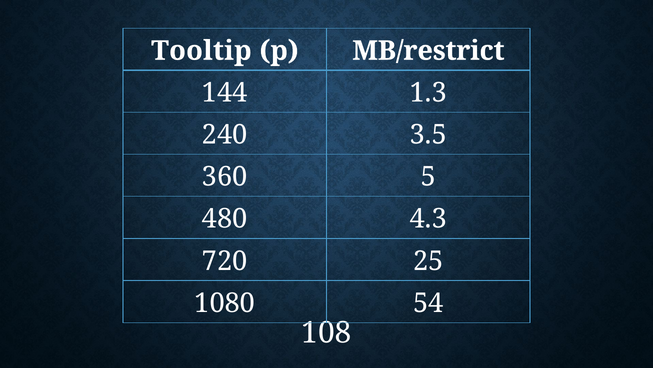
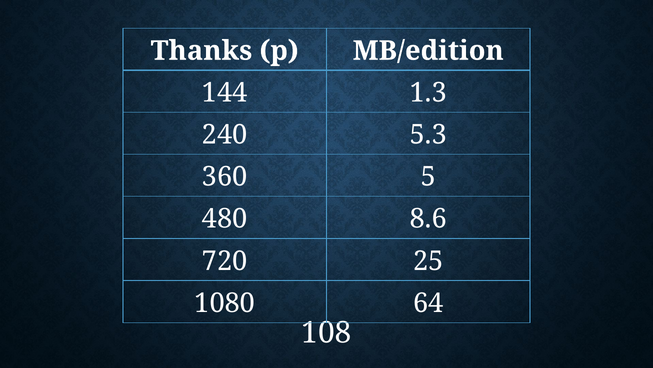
Tooltip: Tooltip -> Thanks
MB/restrict: MB/restrict -> MB/edition
3.5: 3.5 -> 5.3
4.3: 4.3 -> 8.6
54: 54 -> 64
